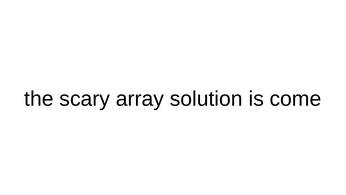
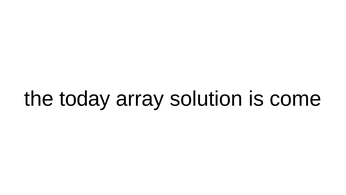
scary: scary -> today
